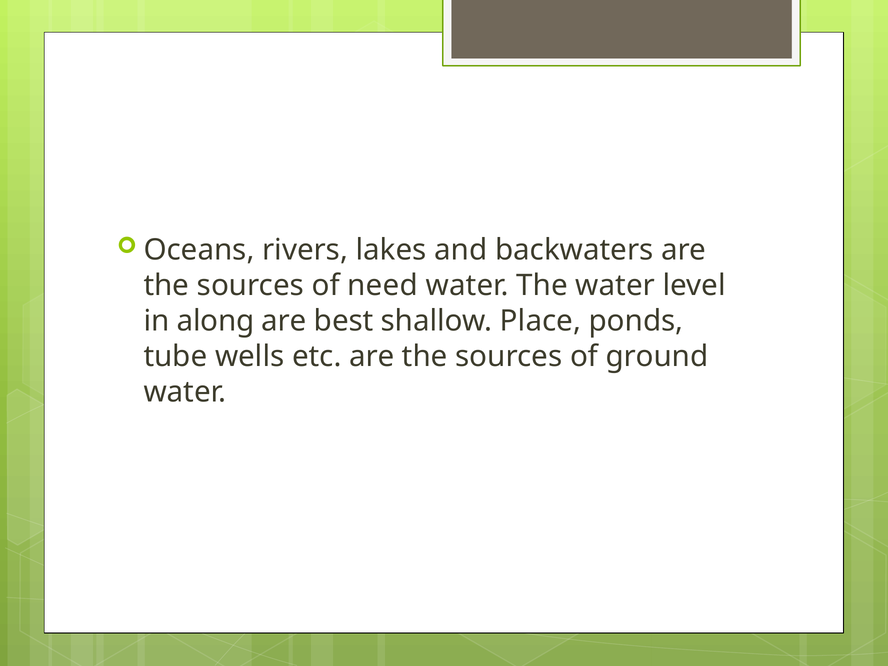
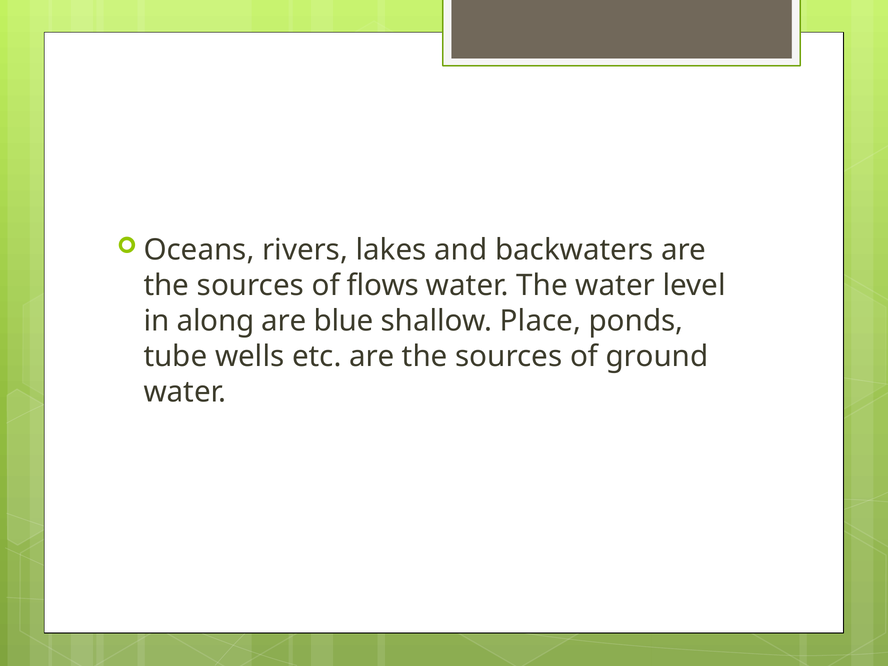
need: need -> flows
best: best -> blue
